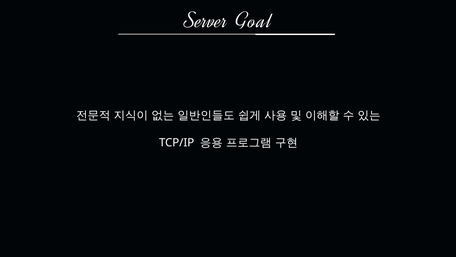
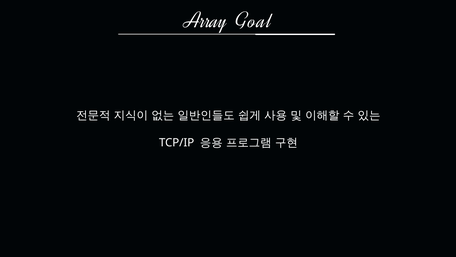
Server: Server -> Array
